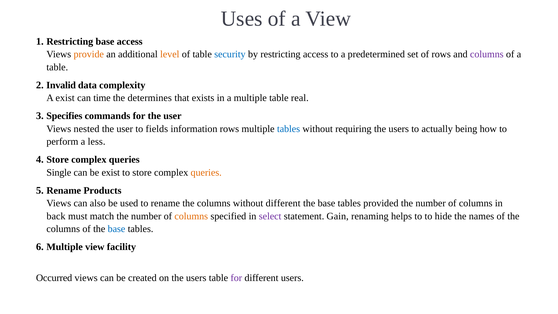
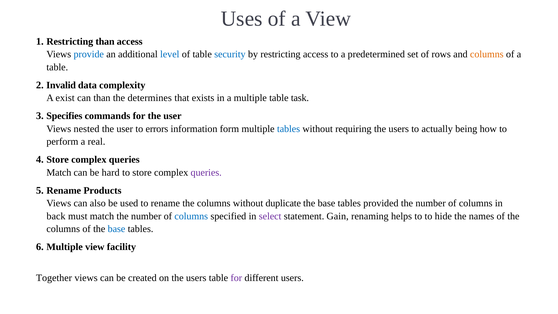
Restricting base: base -> than
provide colour: orange -> blue
level colour: orange -> blue
columns at (487, 54) colour: purple -> orange
can time: time -> than
real: real -> task
fields: fields -> errors
information rows: rows -> form
less: less -> real
Single at (59, 172): Single -> Match
be exist: exist -> hard
queries at (206, 172) colour: orange -> purple
without different: different -> duplicate
columns at (191, 216) colour: orange -> blue
Occurred: Occurred -> Together
